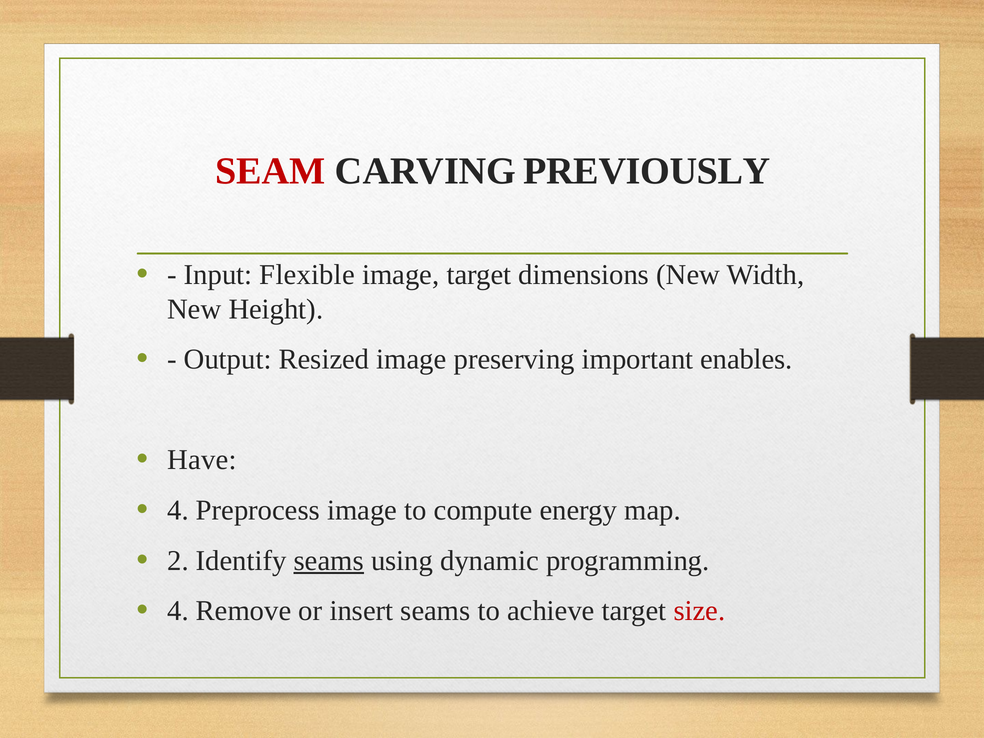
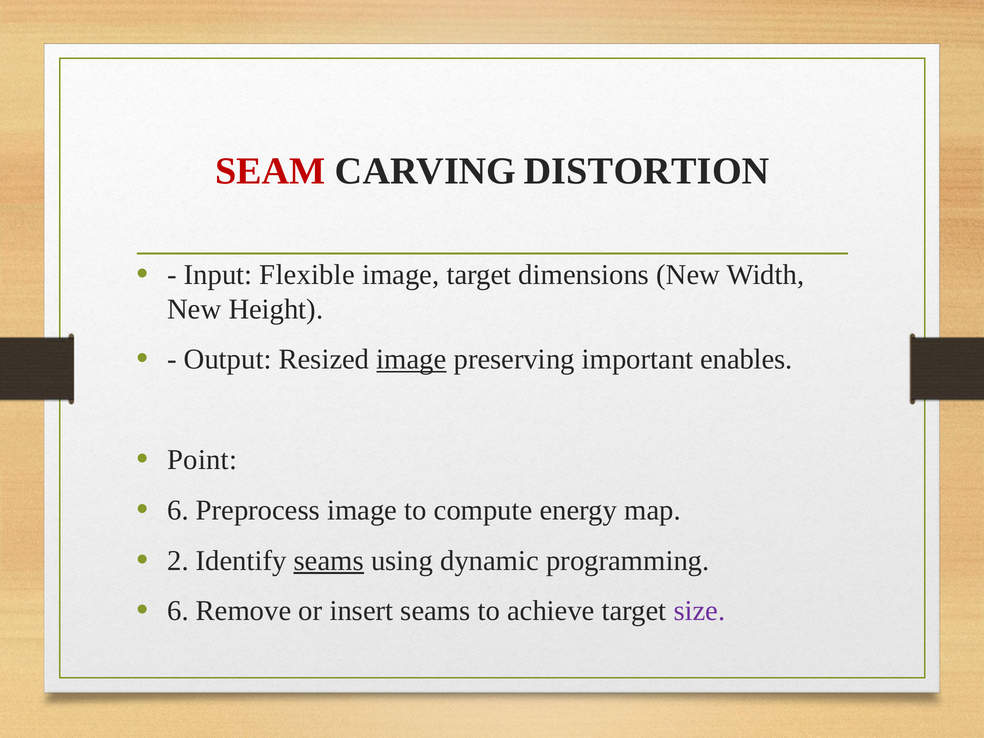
PREVIOUSLY: PREVIOUSLY -> DISTORTION
image at (412, 359) underline: none -> present
Have: Have -> Point
4 at (178, 510): 4 -> 6
4 at (178, 611): 4 -> 6
size colour: red -> purple
